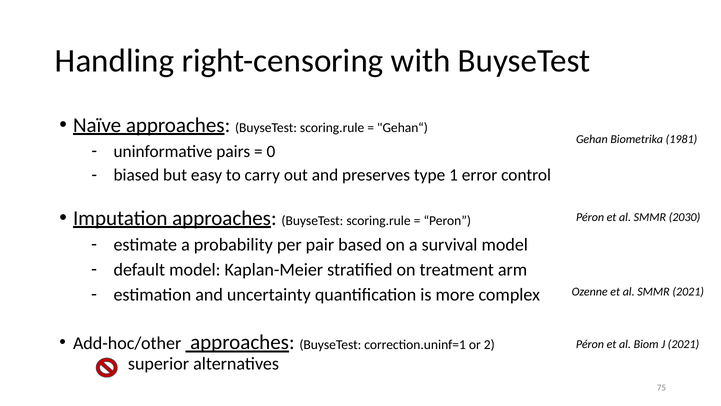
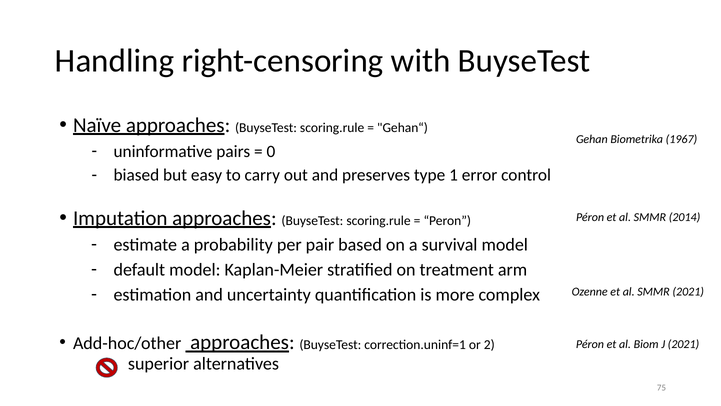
1981: 1981 -> 1967
2030: 2030 -> 2014
